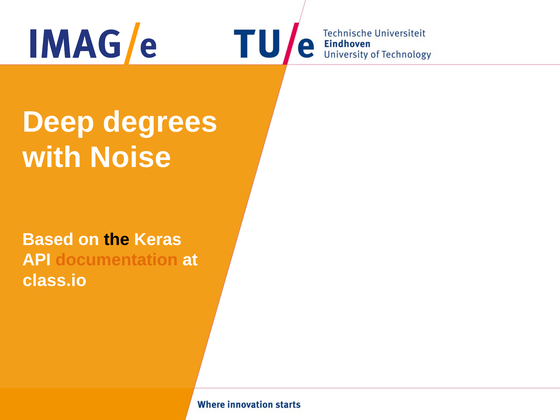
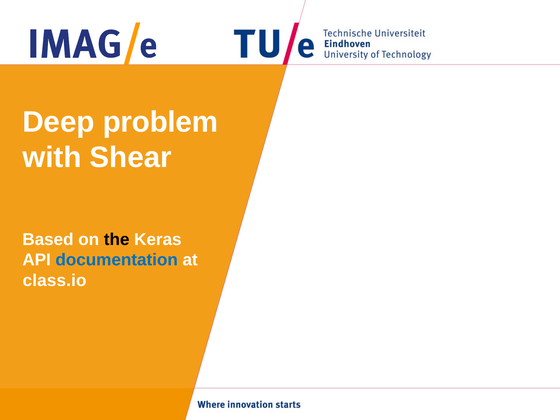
degrees: degrees -> problem
Noise: Noise -> Shear
documentation colour: orange -> blue
